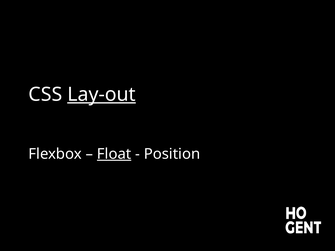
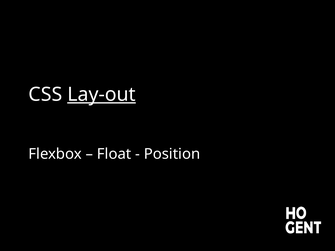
Float underline: present -> none
